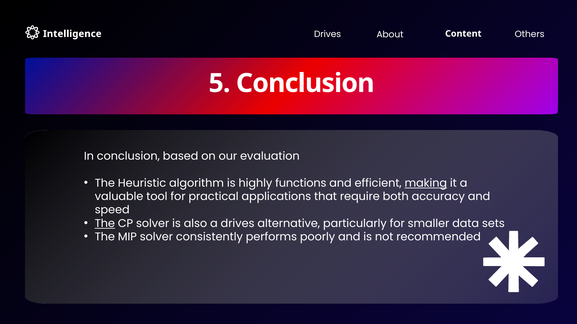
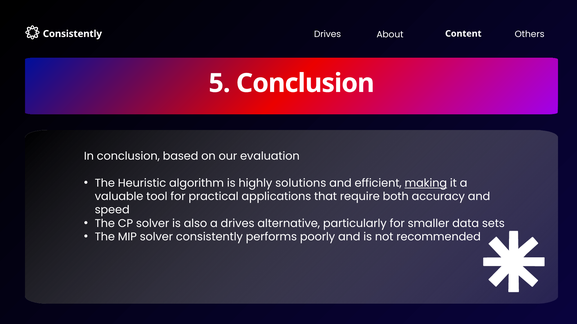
Intelligence at (72, 34): Intelligence -> Consistently
functions: functions -> solutions
The at (105, 224) underline: present -> none
